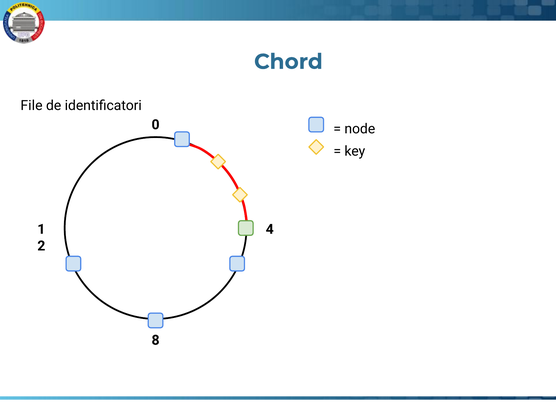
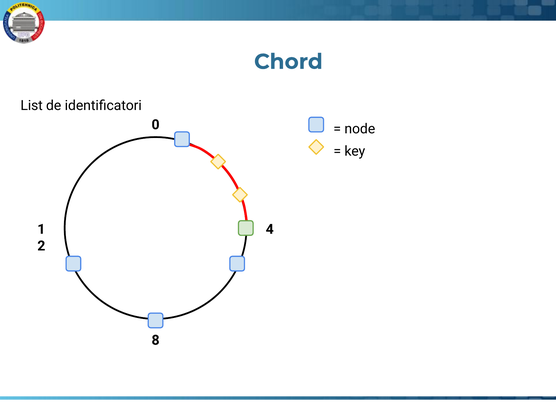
File: File -> List
